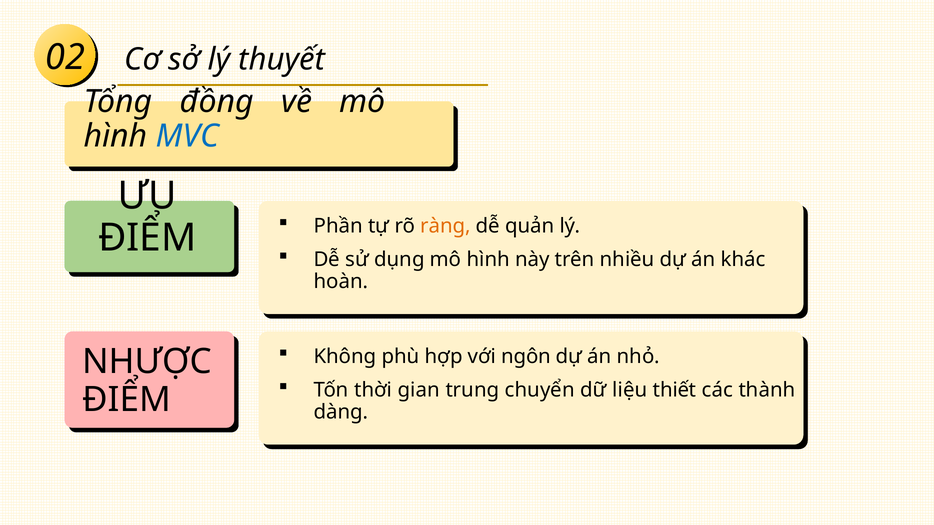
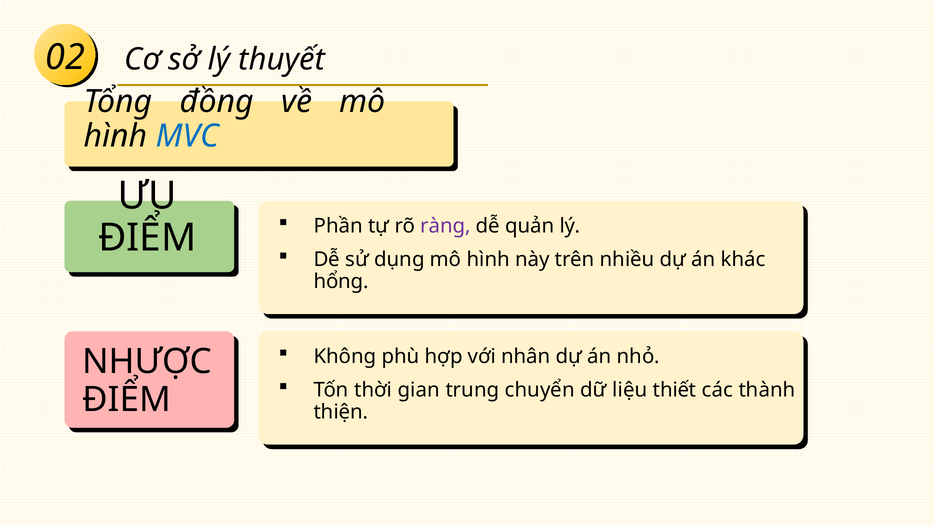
ràng colour: orange -> purple
hoàn: hoàn -> hổng
ngôn: ngôn -> nhân
dàng: dàng -> thiện
